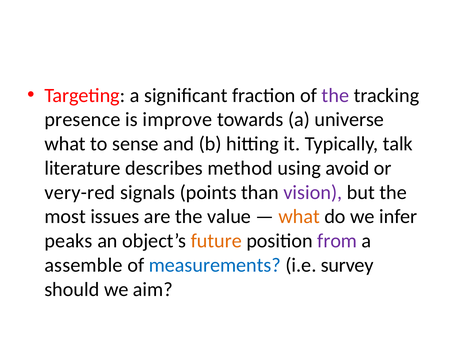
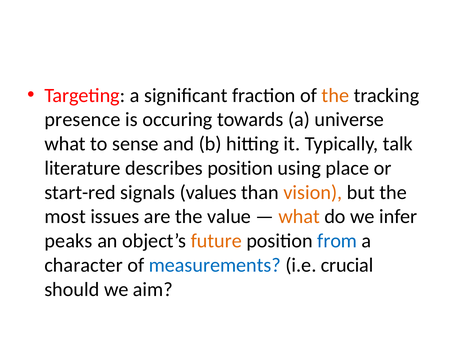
the at (335, 95) colour: purple -> orange
improve: improve -> occuring
describes method: method -> position
avoid: avoid -> place
very-red: very-red -> start-red
points: points -> values
vision colour: purple -> orange
from colour: purple -> blue
assemble: assemble -> character
survey: survey -> crucial
